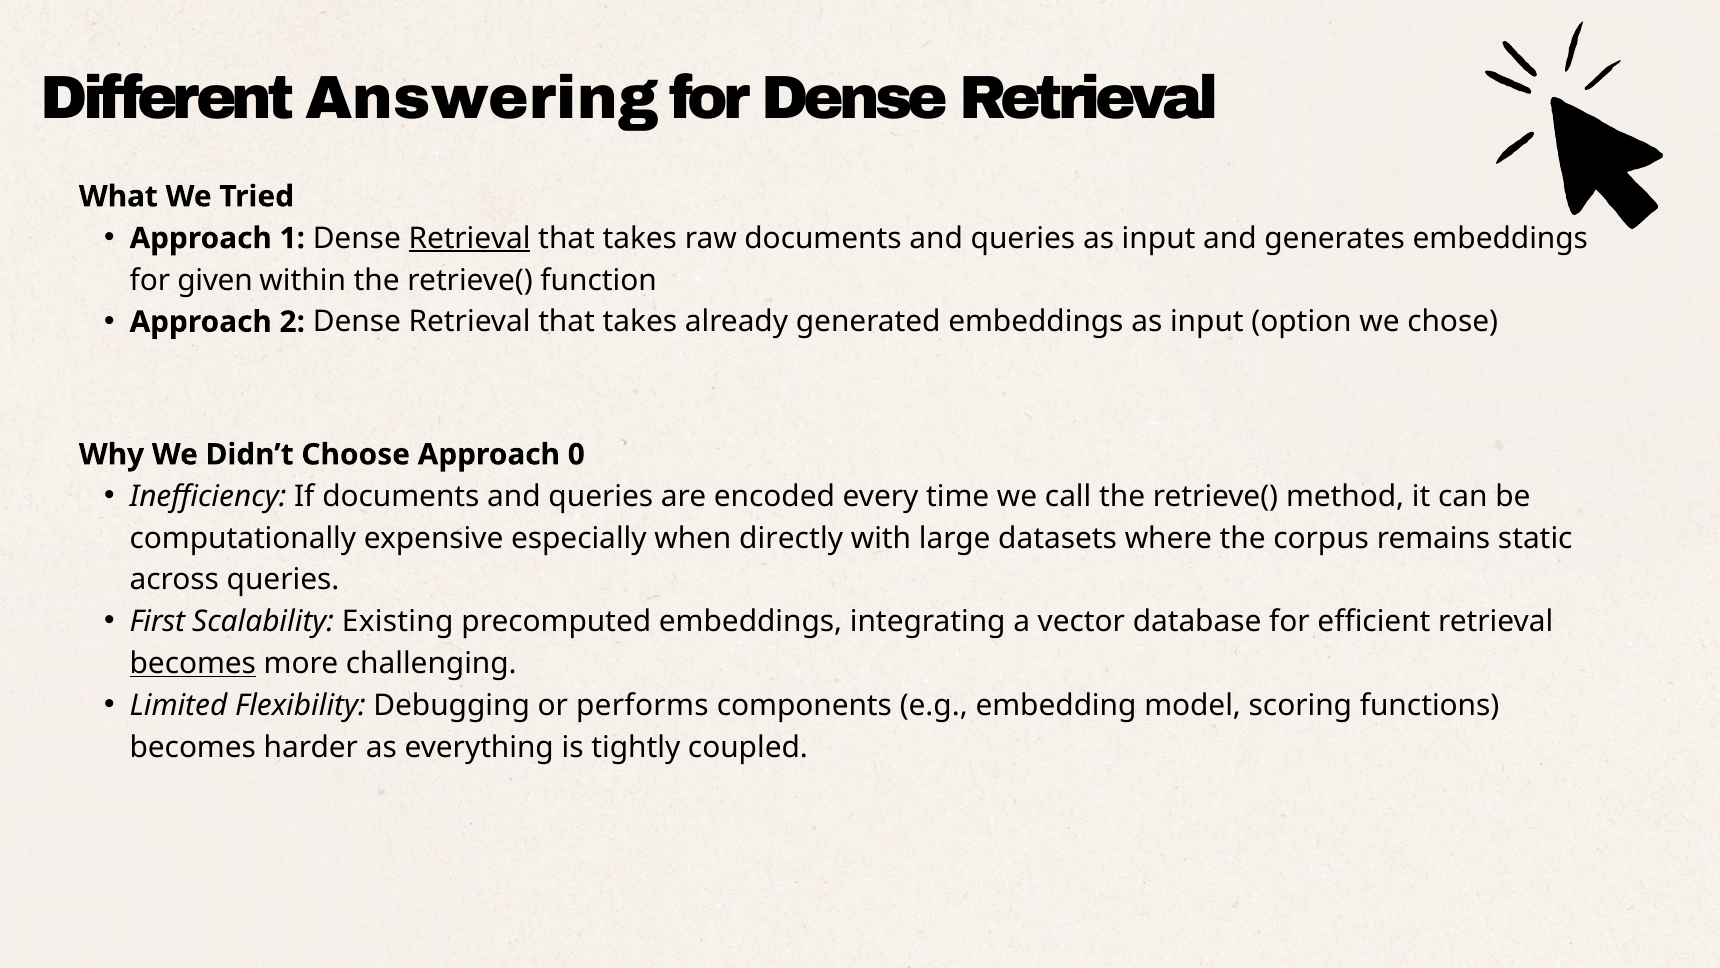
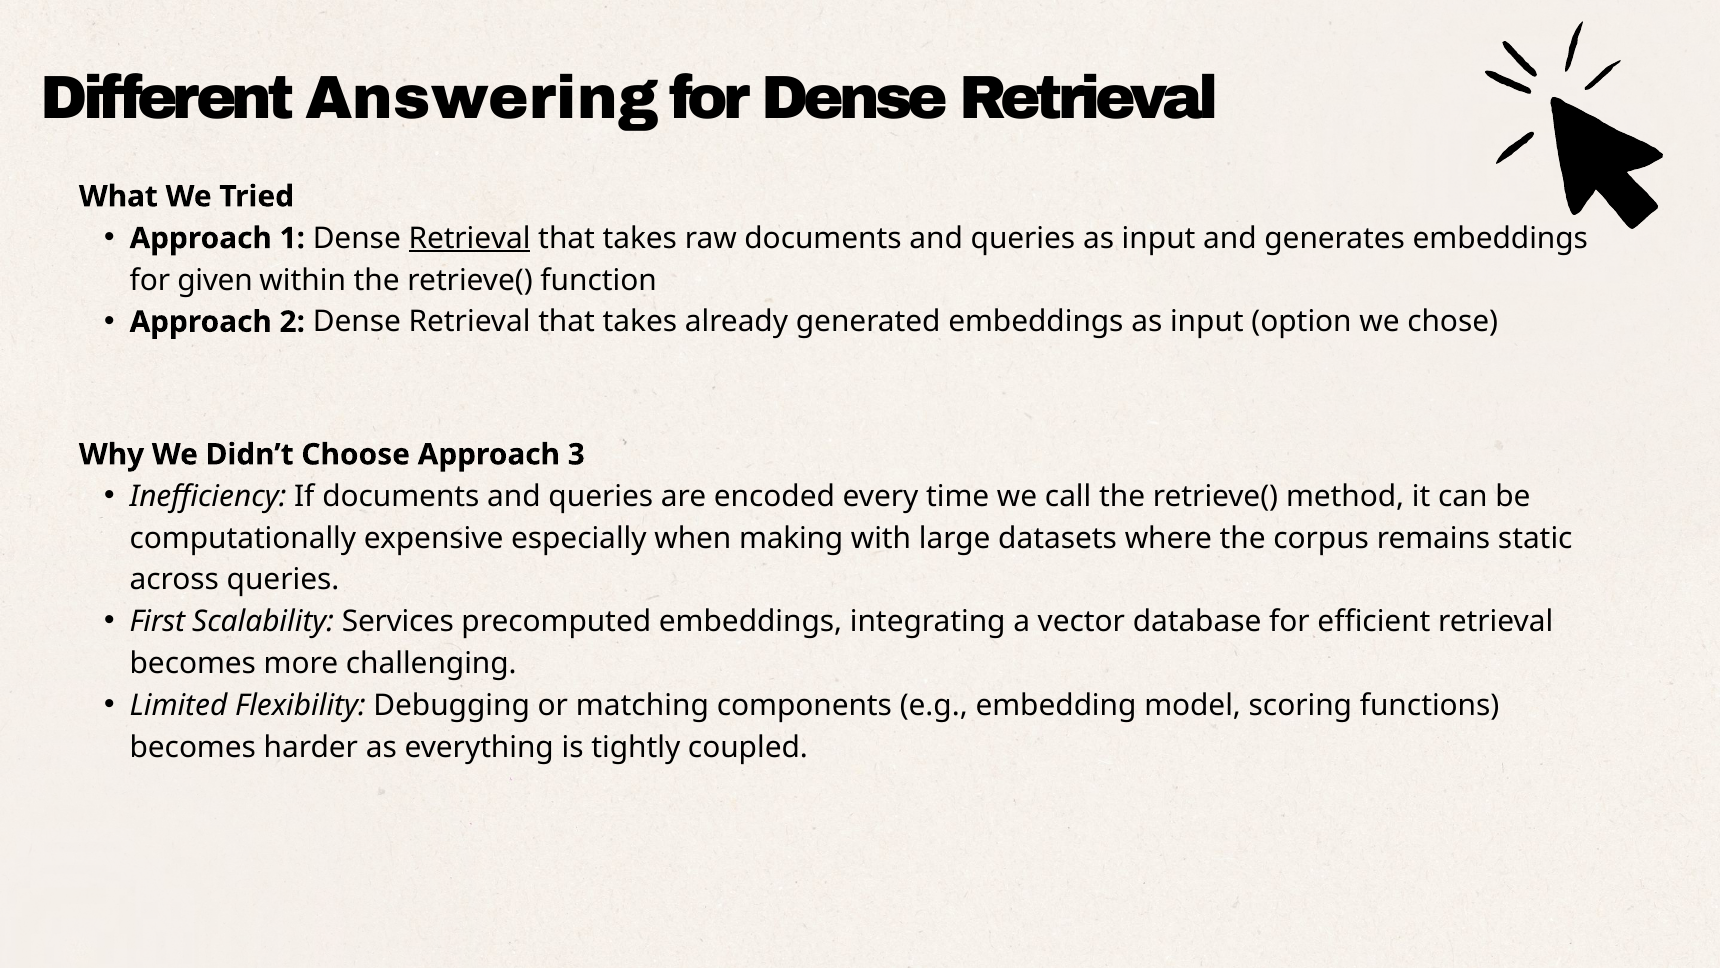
0: 0 -> 3
directly: directly -> making
Existing: Existing -> Services
becomes at (193, 663) underline: present -> none
performs: performs -> matching
